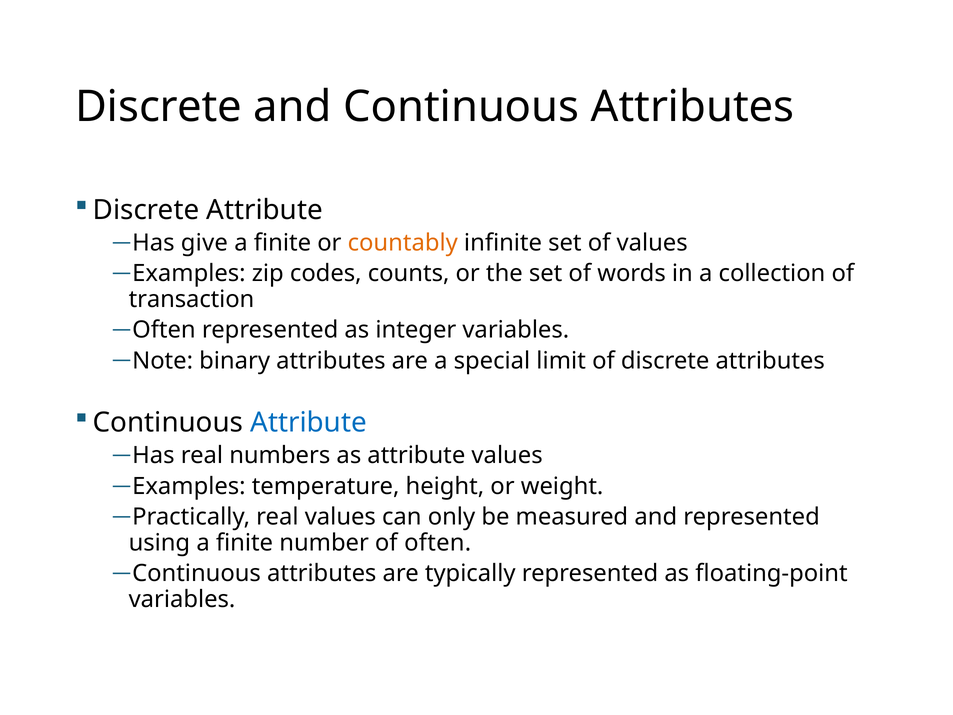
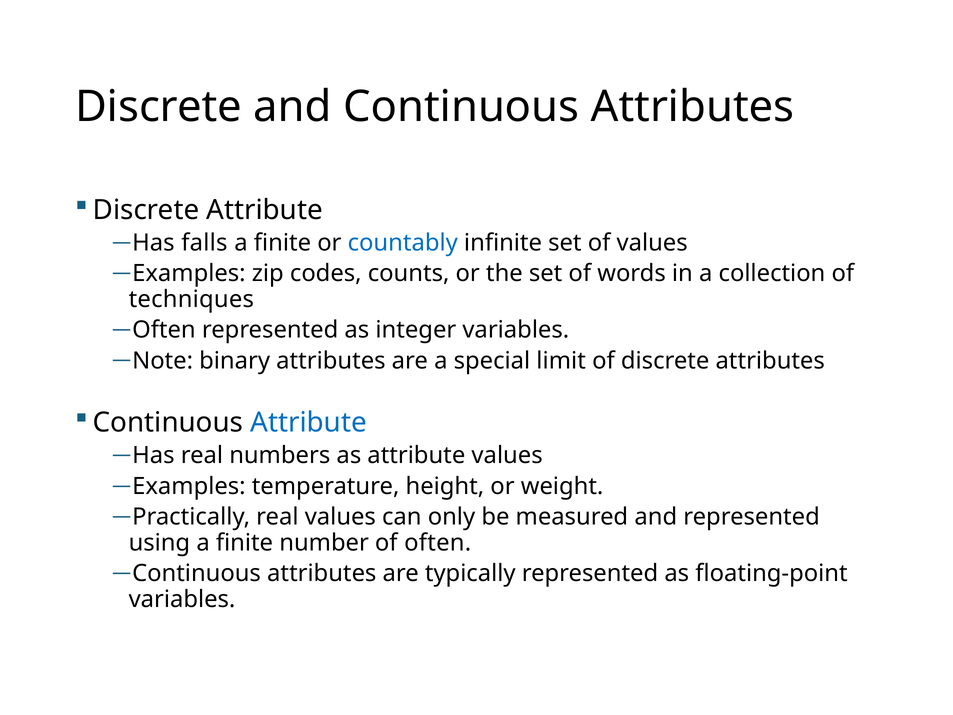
give: give -> falls
countably colour: orange -> blue
transaction: transaction -> techniques
